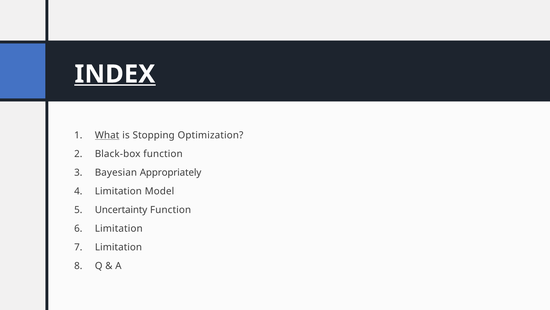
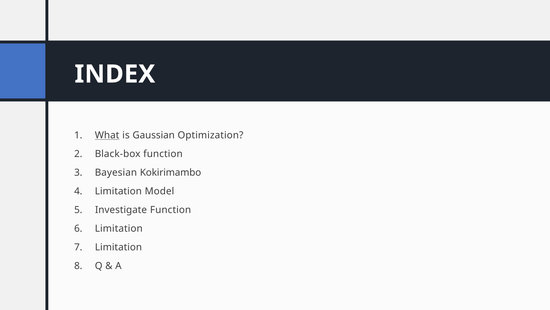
INDEX underline: present -> none
Stopping: Stopping -> Gaussian
Appropriately: Appropriately -> Kokirimambo
Uncertainty: Uncertainty -> Investigate
